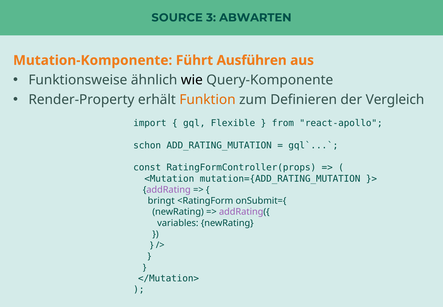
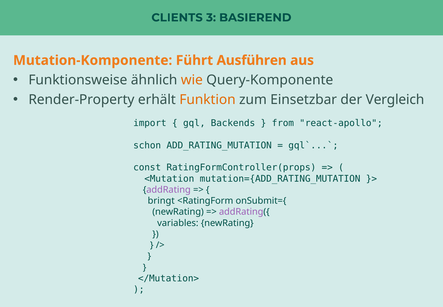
SOURCE: SOURCE -> CLIENTS
ABWARTEN: ABWARTEN -> BASIEREND
wie colour: black -> orange
Definieren: Definieren -> Einsetzbar
Flexible: Flexible -> Backends
